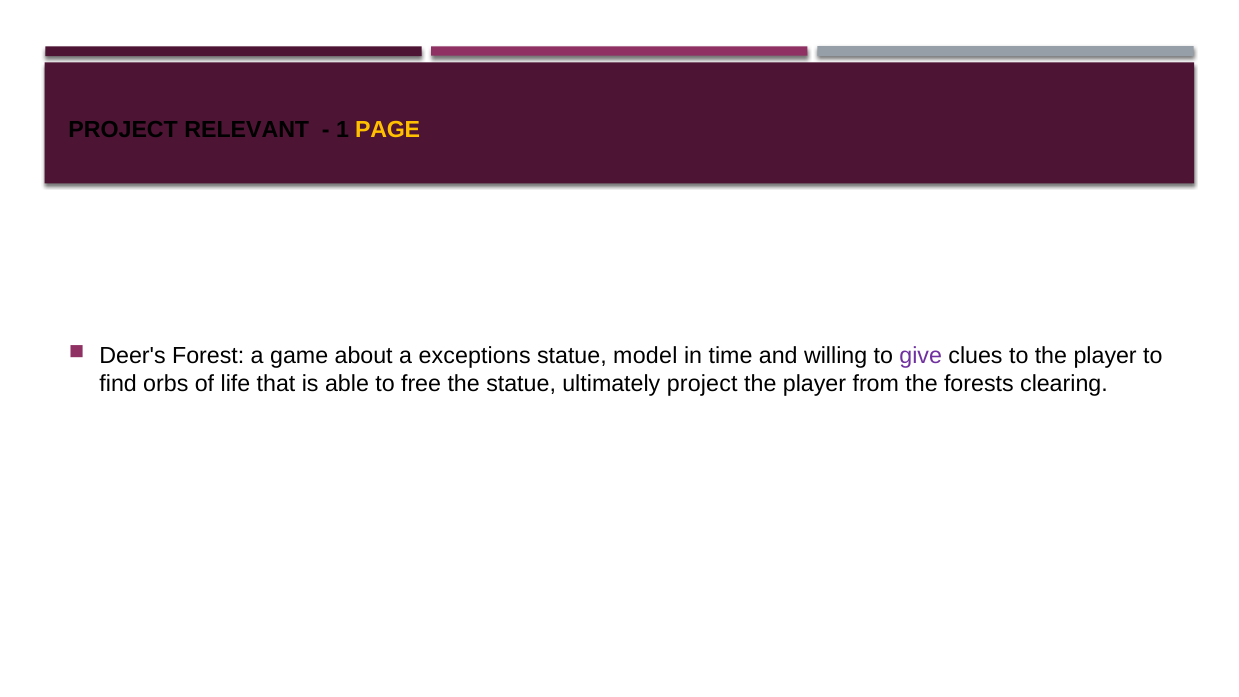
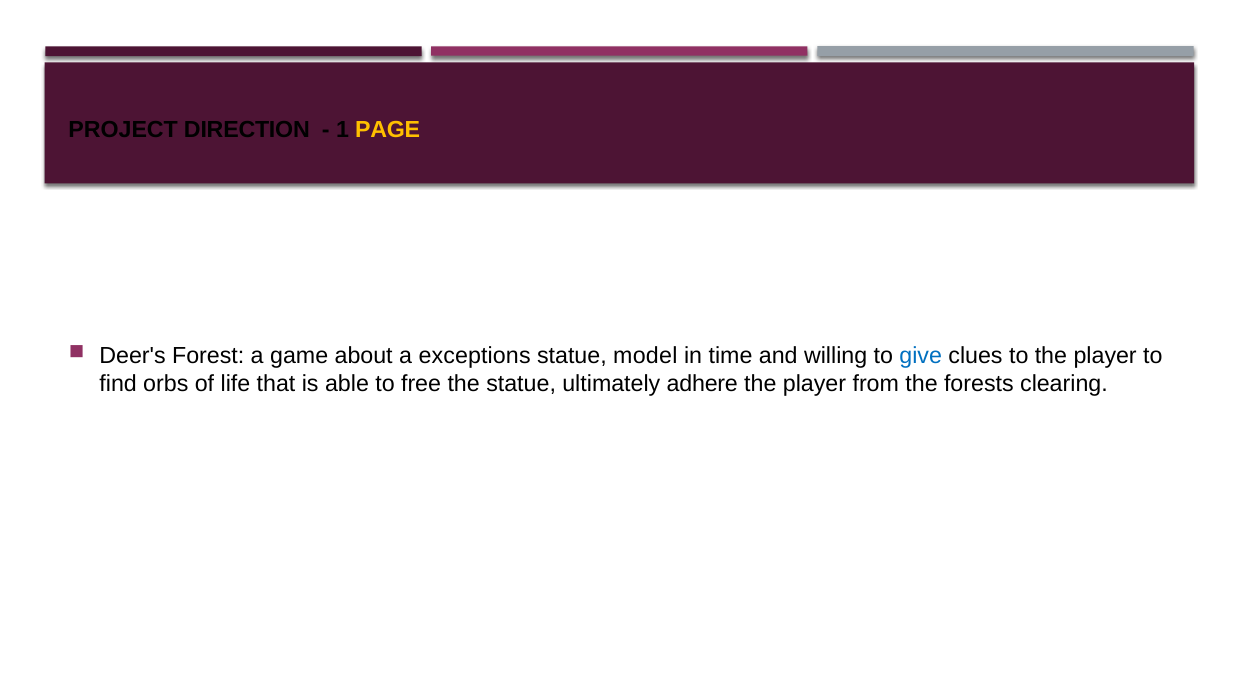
RELEVANT: RELEVANT -> DIRECTION
give colour: purple -> blue
ultimately project: project -> adhere
